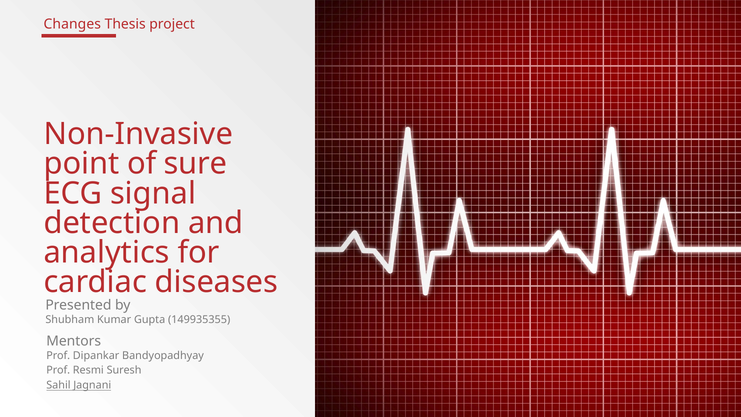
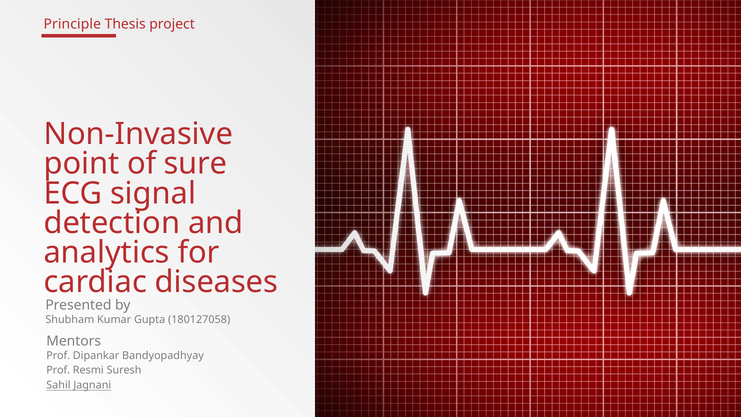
Changes: Changes -> Principle
149935355: 149935355 -> 180127058
